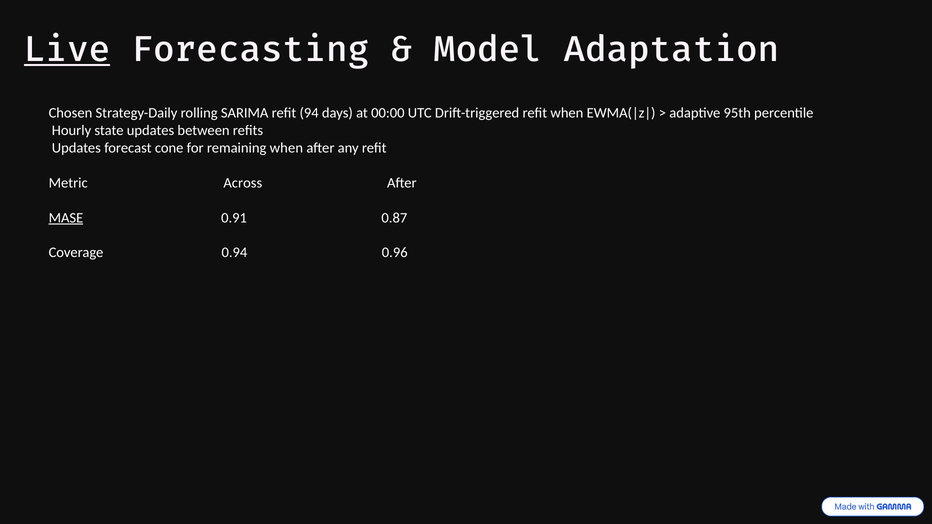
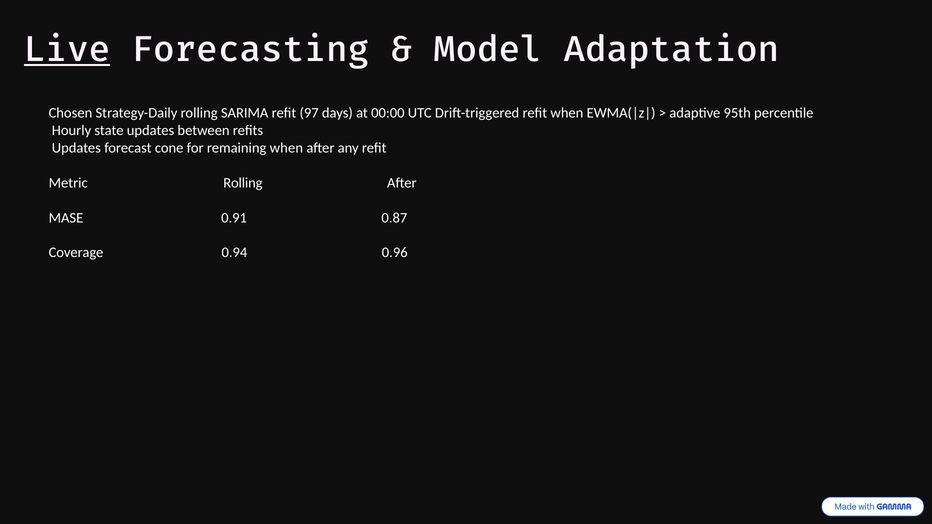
94: 94 -> 97
Metric Across: Across -> Rolling
MASE underline: present -> none
